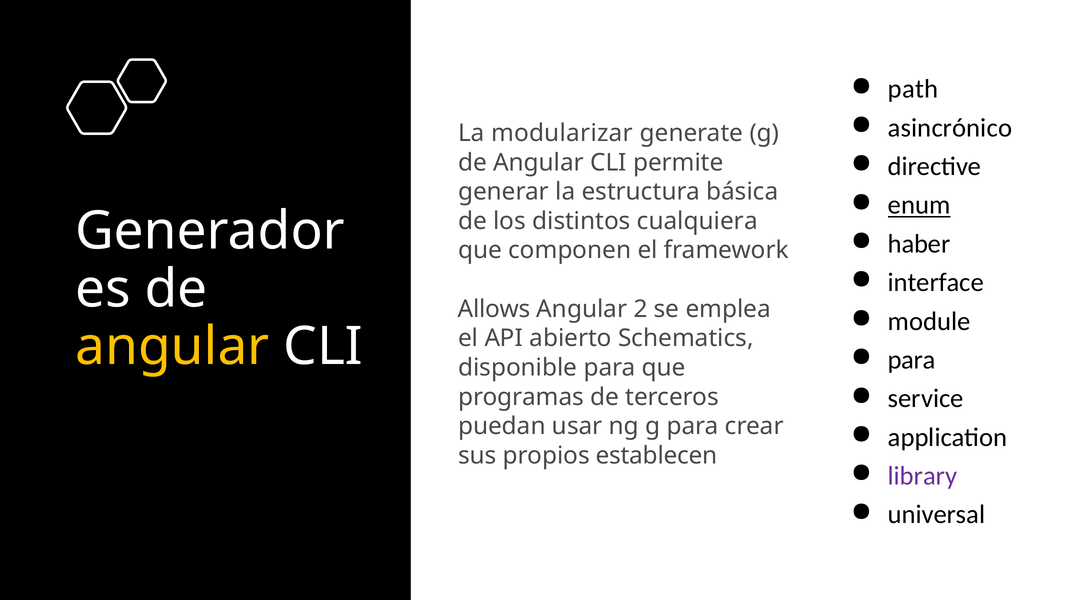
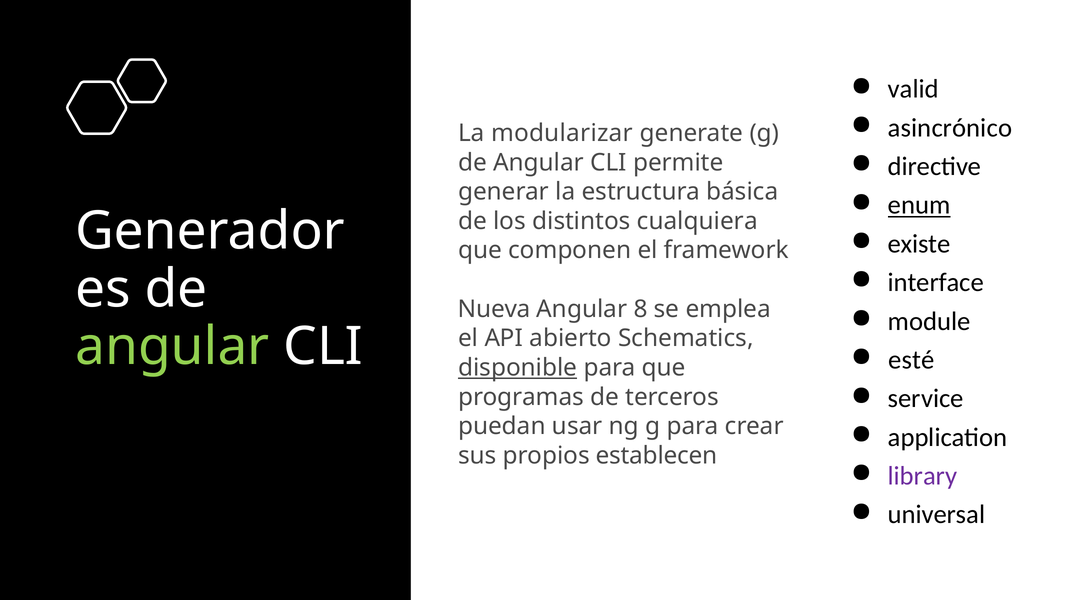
path: path -> valid
haber: haber -> existe
Allows: Allows -> Nueva
2: 2 -> 8
angular at (172, 347) colour: yellow -> light green
para at (912, 360): para -> esté
disponible underline: none -> present
